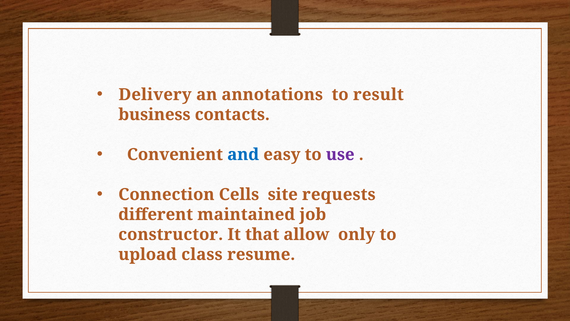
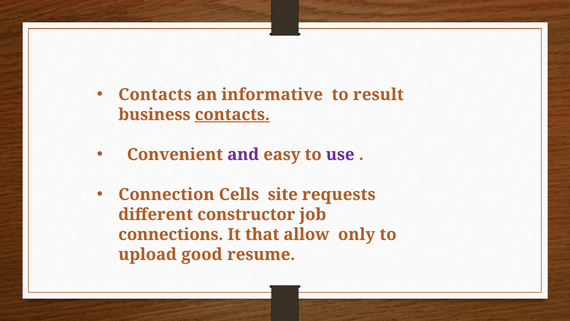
Delivery at (155, 95): Delivery -> Contacts
annotations: annotations -> informative
contacts at (232, 114) underline: none -> present
and colour: blue -> purple
maintained: maintained -> constructor
constructor: constructor -> connections
class: class -> good
